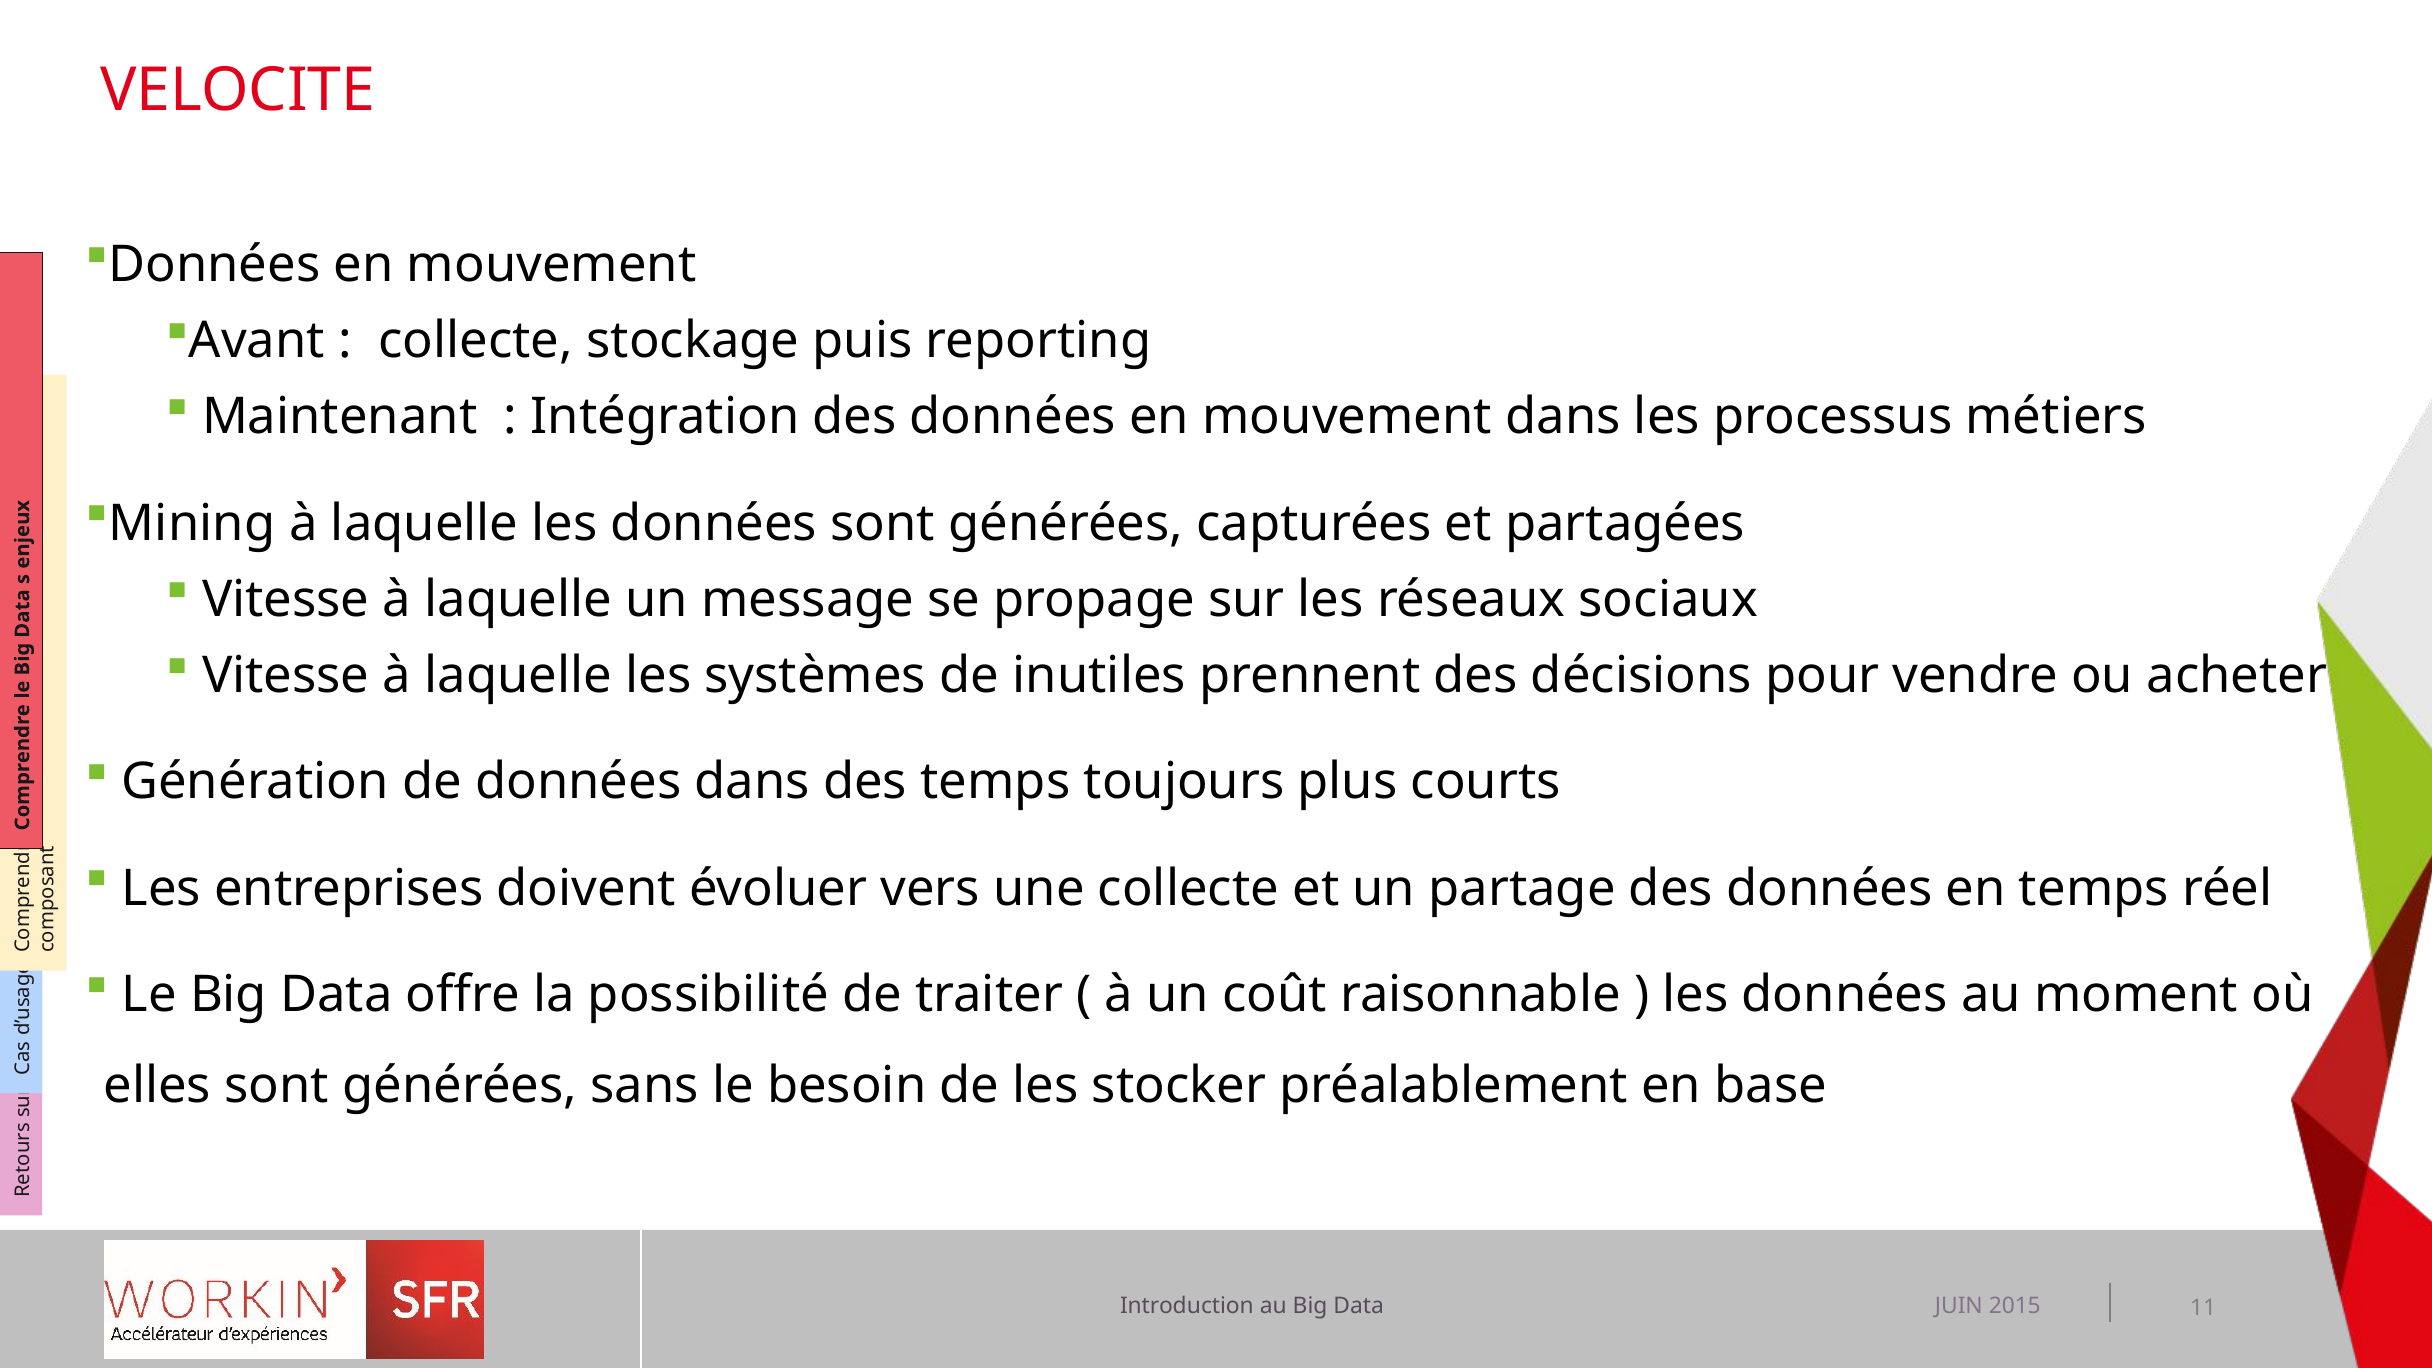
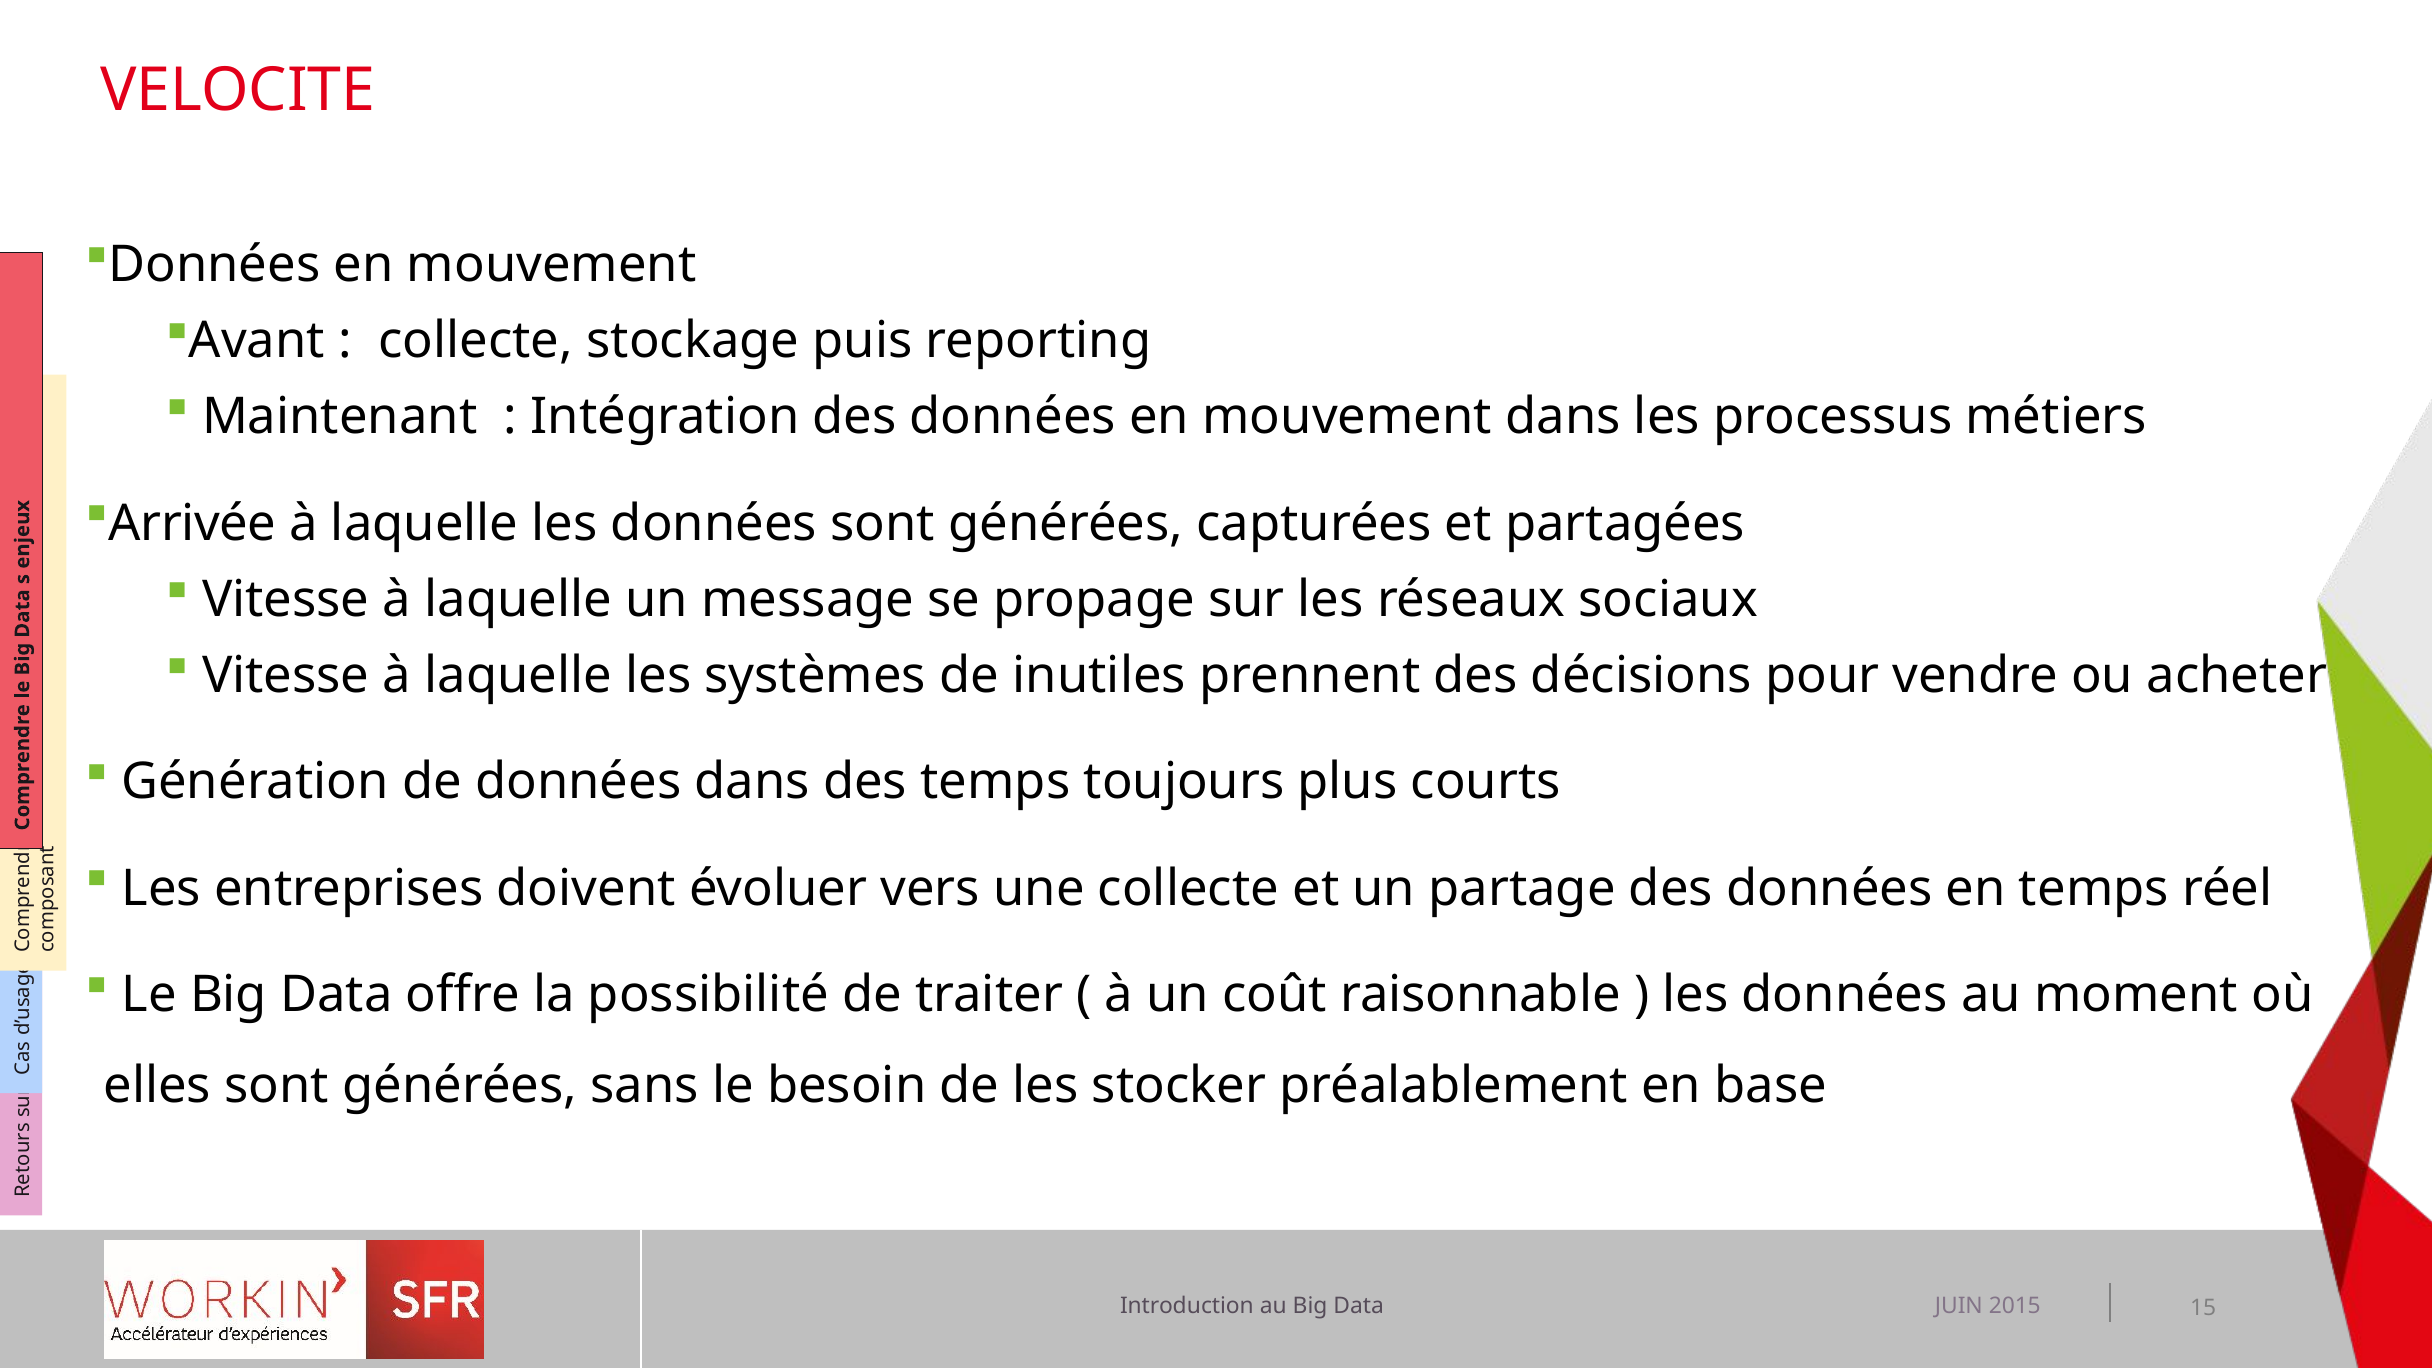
Mining: Mining -> Arrivée
11: 11 -> 15
